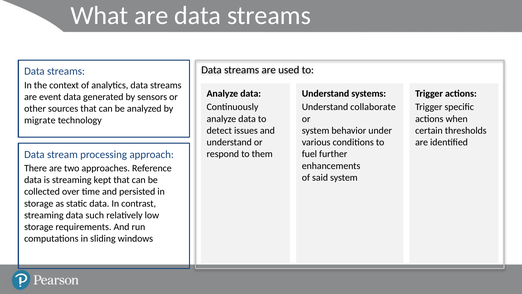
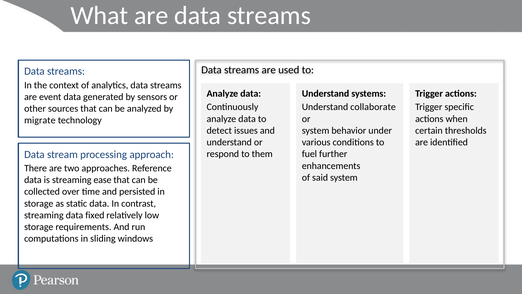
kept: kept -> ease
such: such -> fixed
